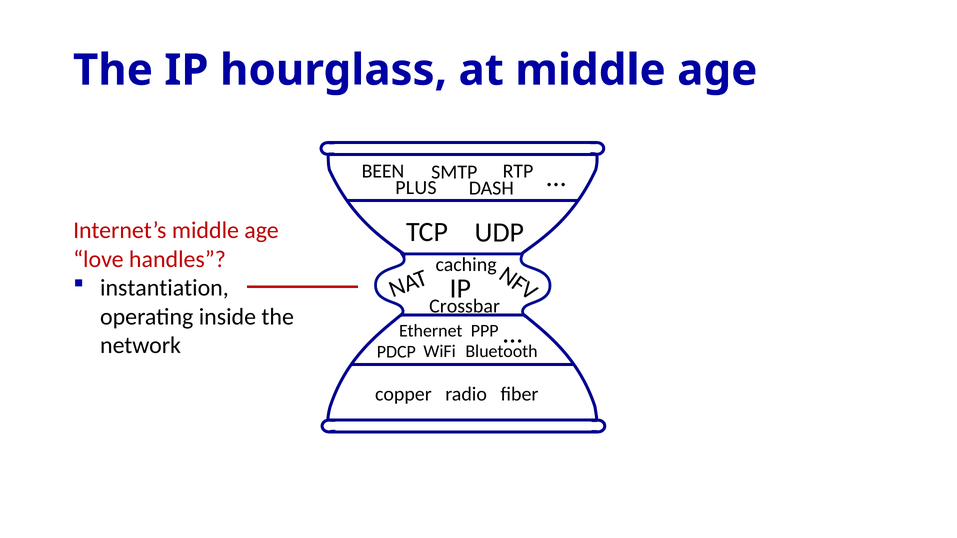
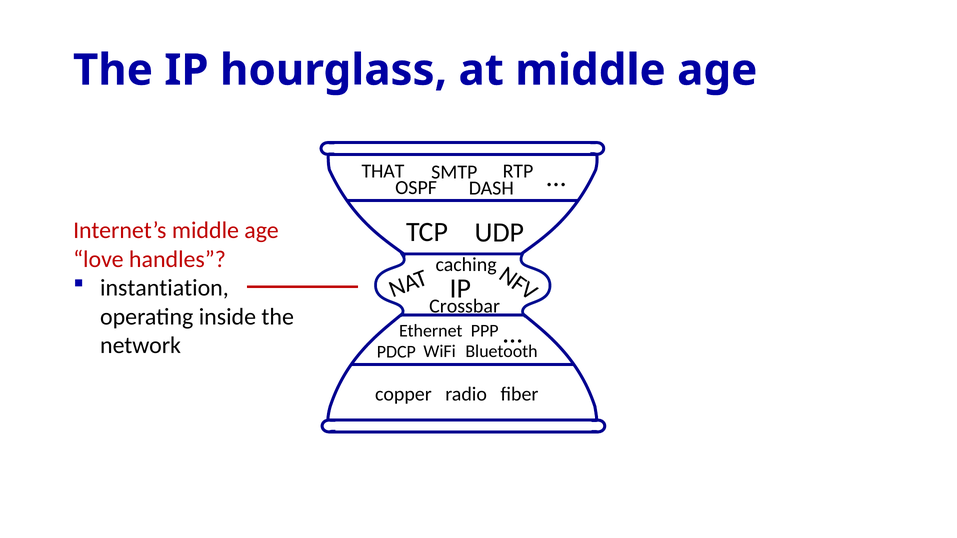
BEEN: BEEN -> THAT
PLUS: PLUS -> OSPF
